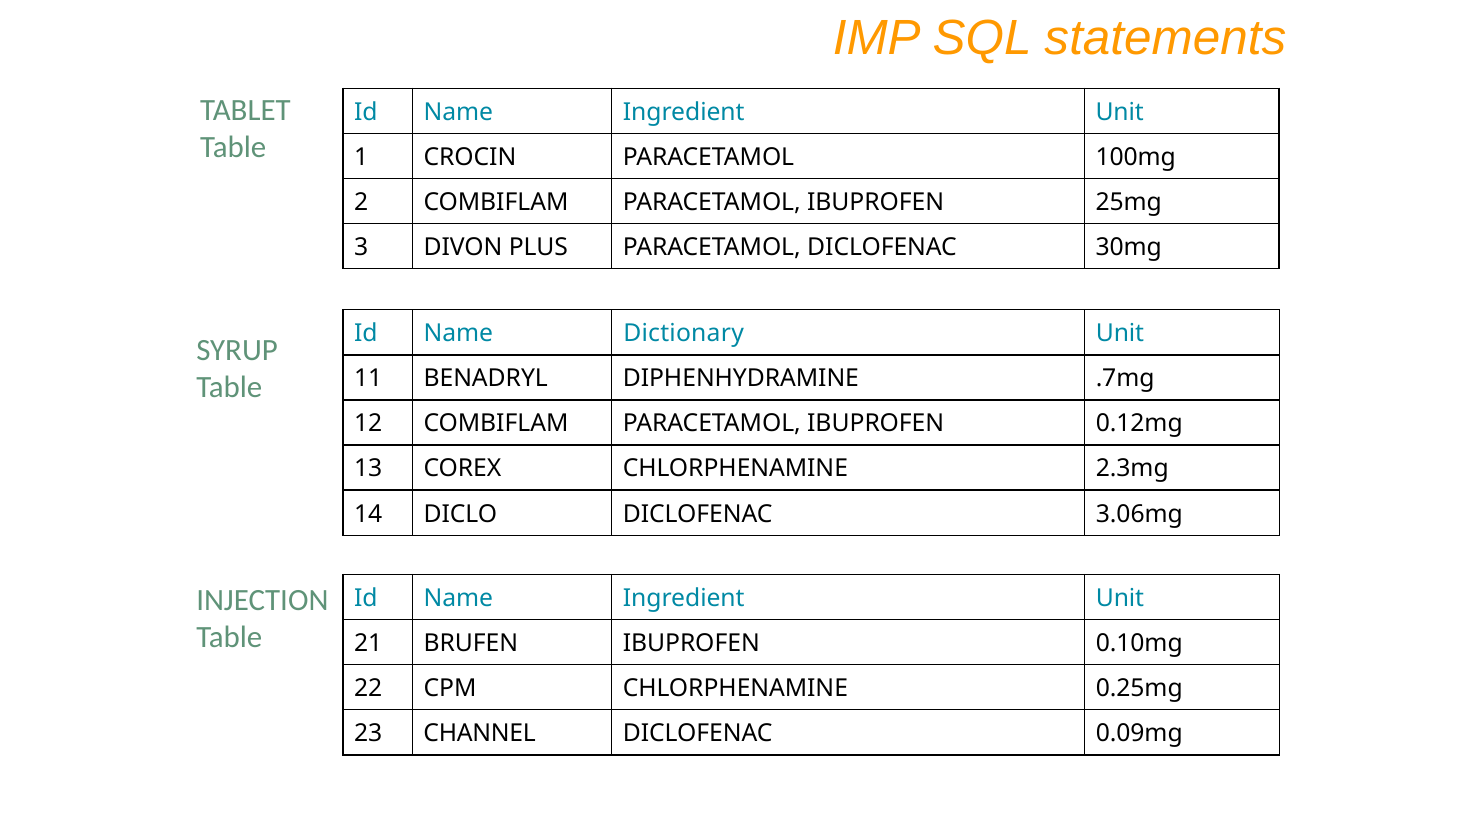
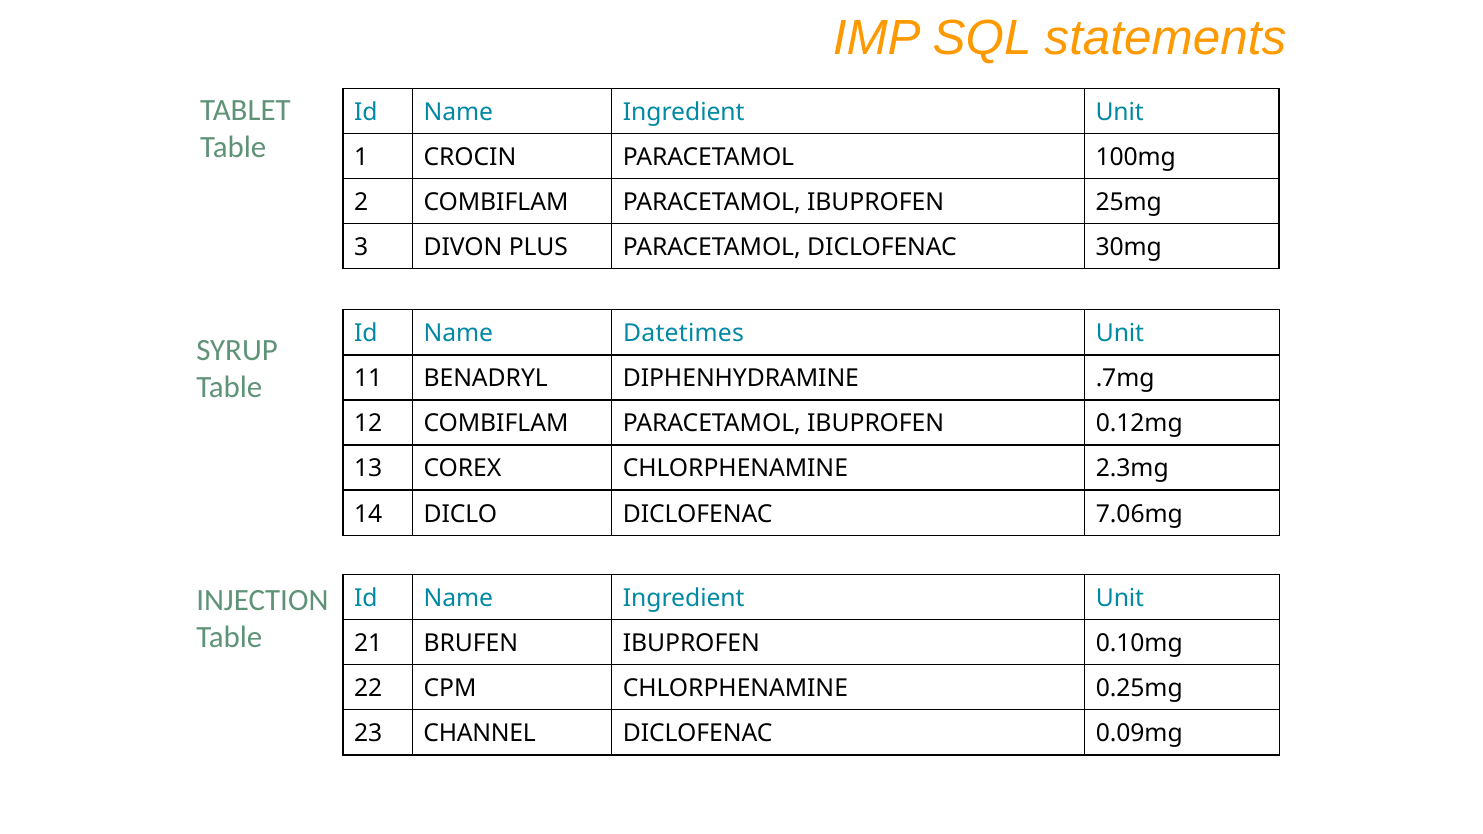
Dictionary: Dictionary -> Datetimes
3.06mg: 3.06mg -> 7.06mg
